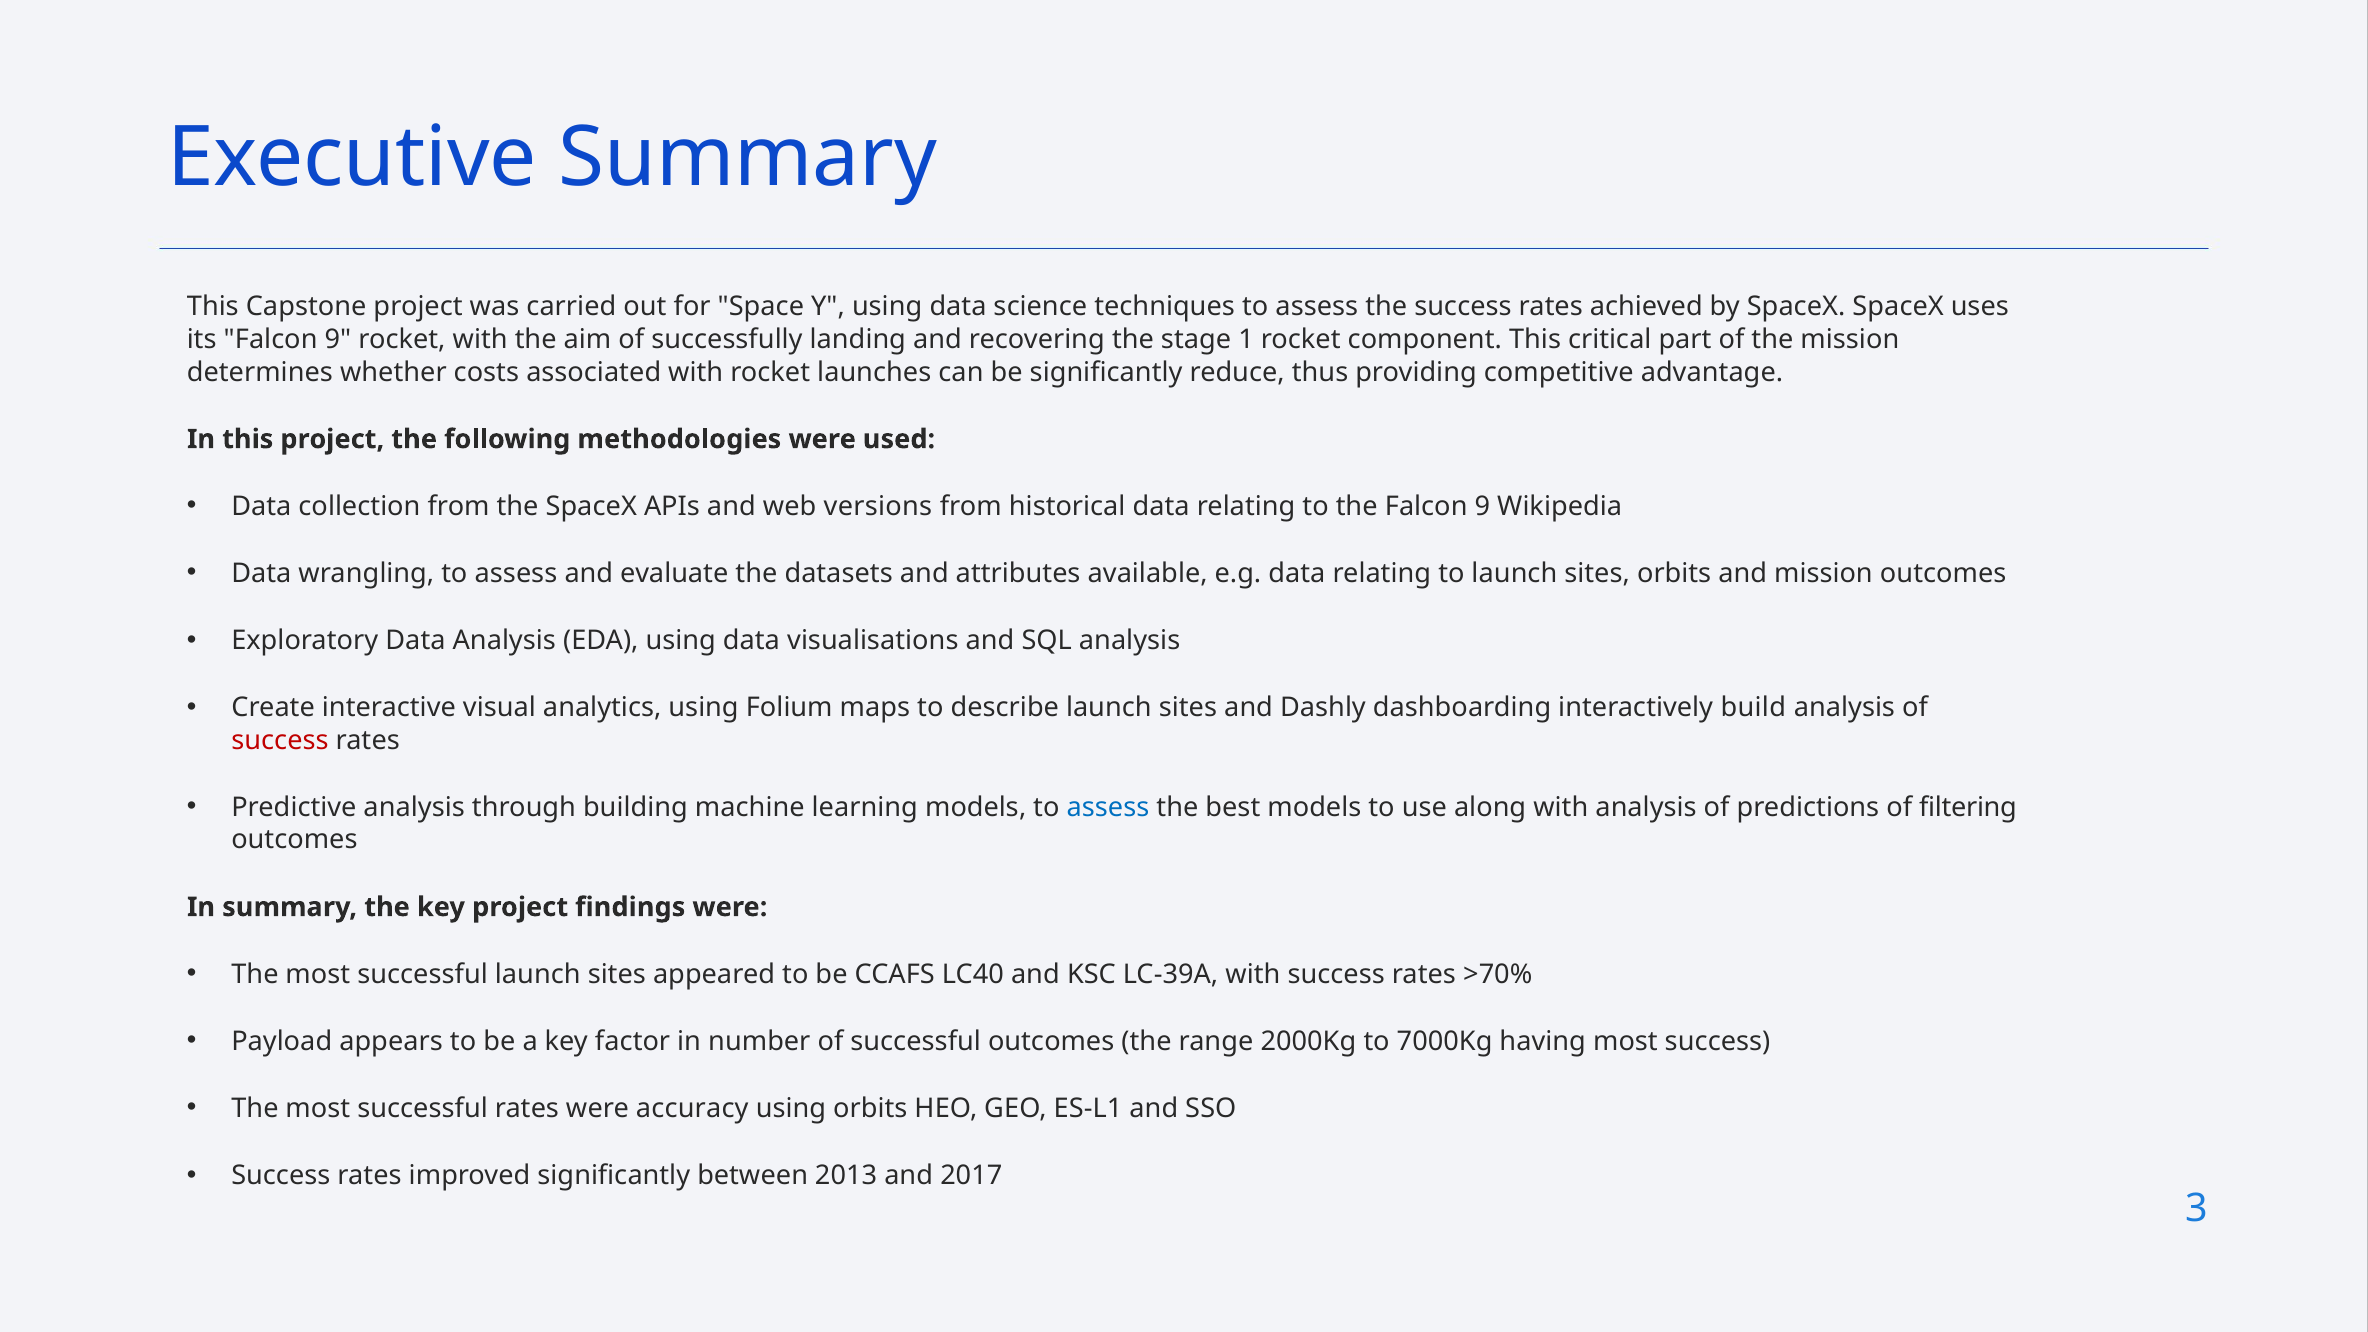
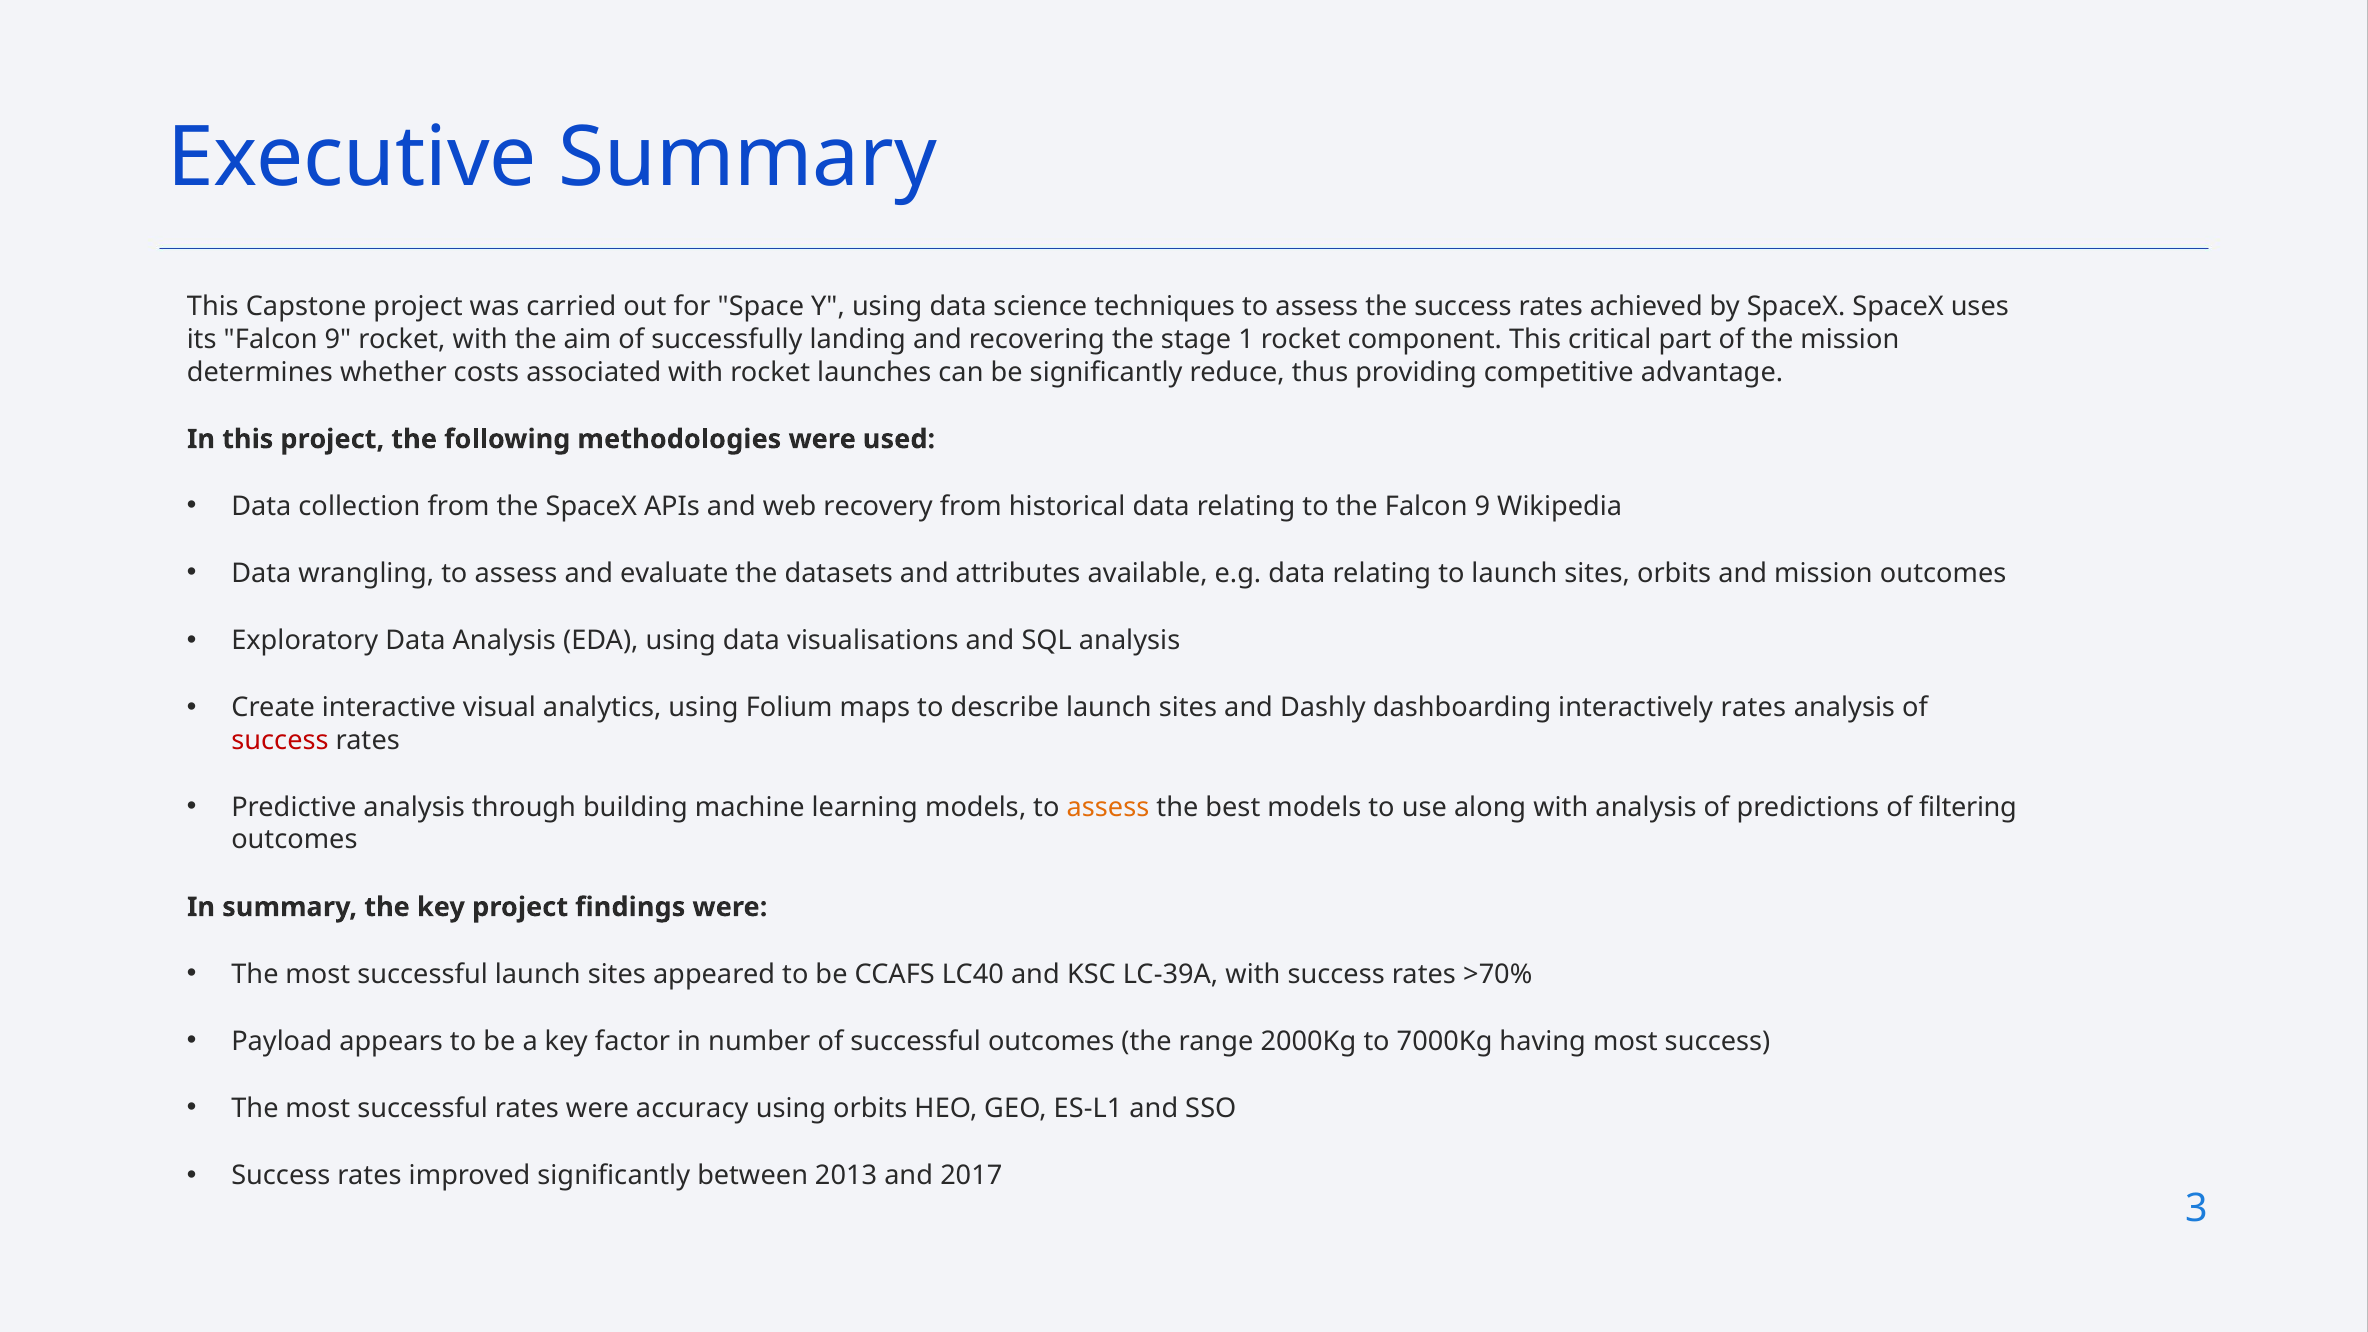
versions: versions -> recovery
interactively build: build -> rates
assess at (1108, 807) colour: blue -> orange
